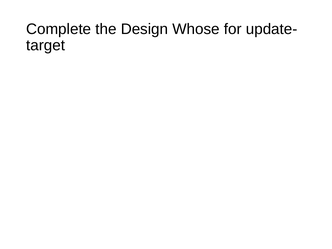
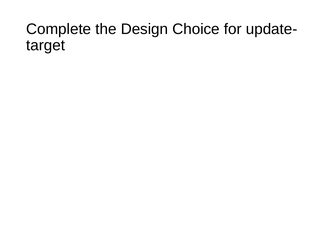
Whose: Whose -> Choice
